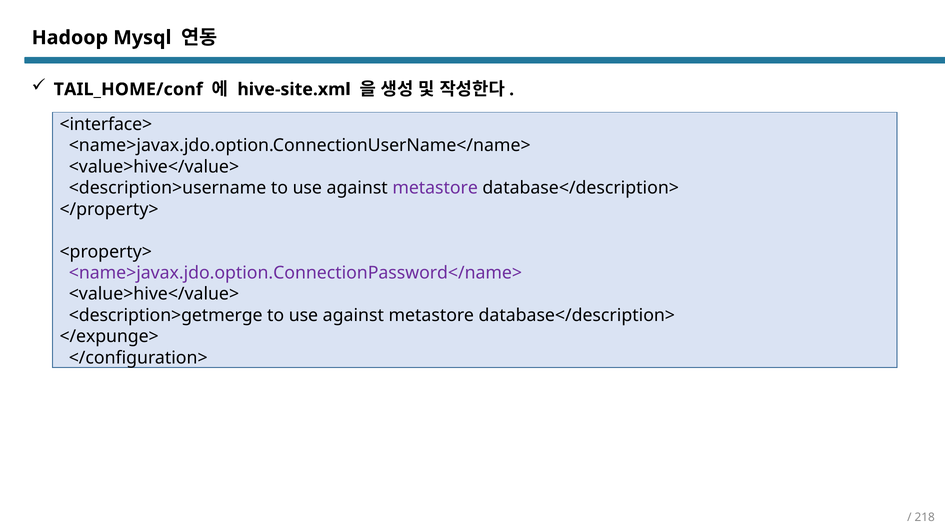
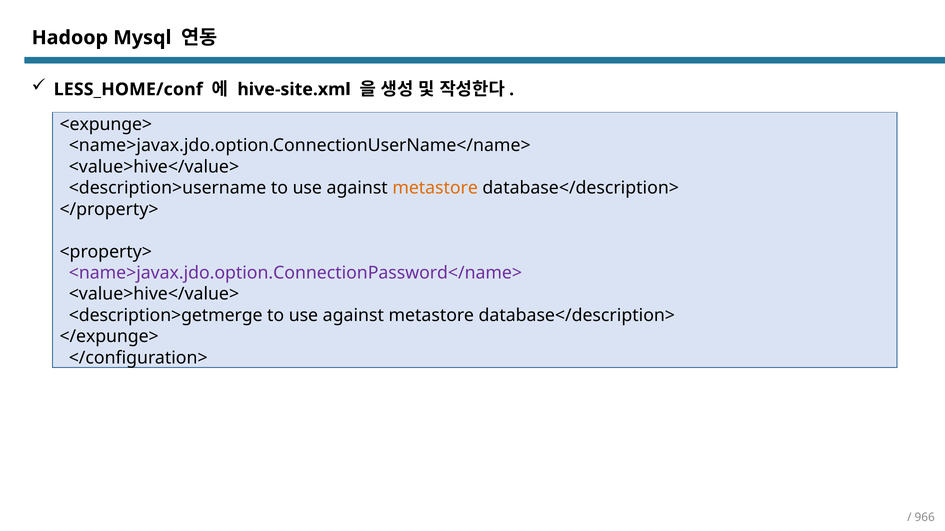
TAIL_HOME/conf: TAIL_HOME/conf -> LESS_HOME/conf
<interface>: <interface> -> <expunge>
metastore at (435, 188) colour: purple -> orange
218: 218 -> 966
